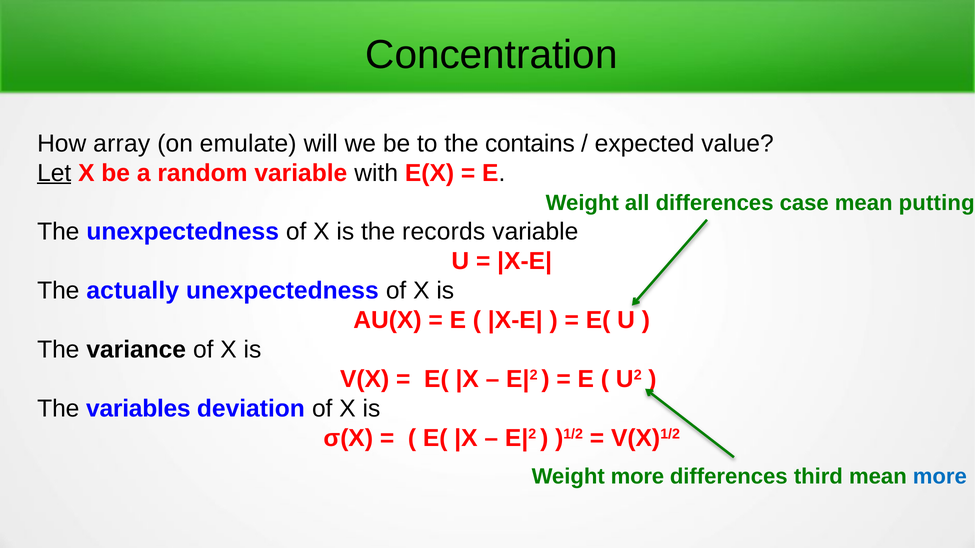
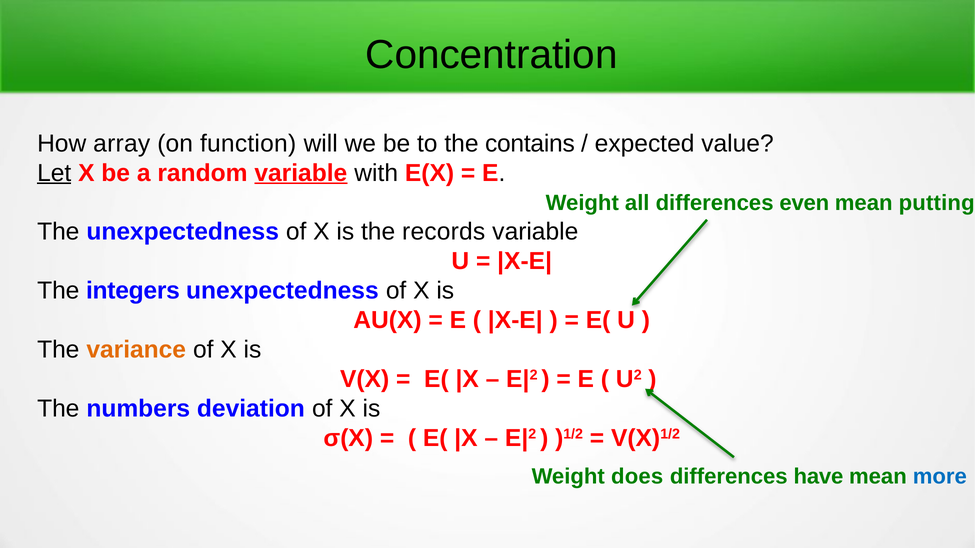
emulate: emulate -> function
variable at (301, 173) underline: none -> present
case: case -> even
actually: actually -> integers
variance colour: black -> orange
variables: variables -> numbers
Weight more: more -> does
third: third -> have
